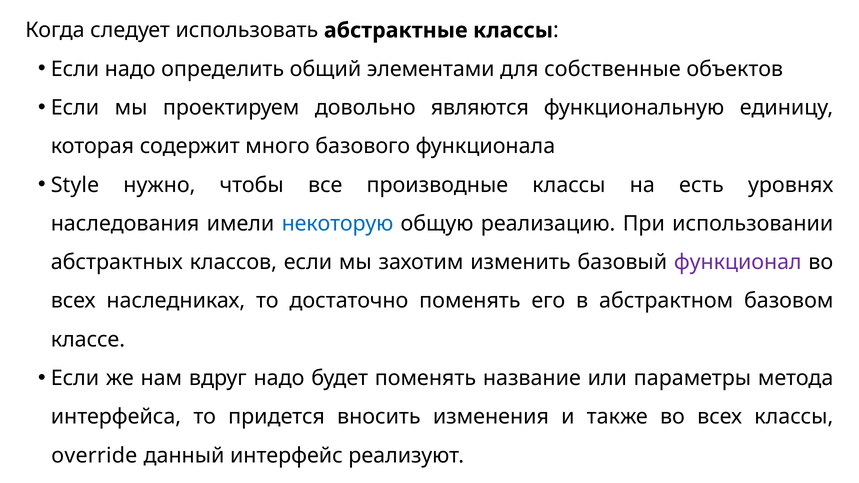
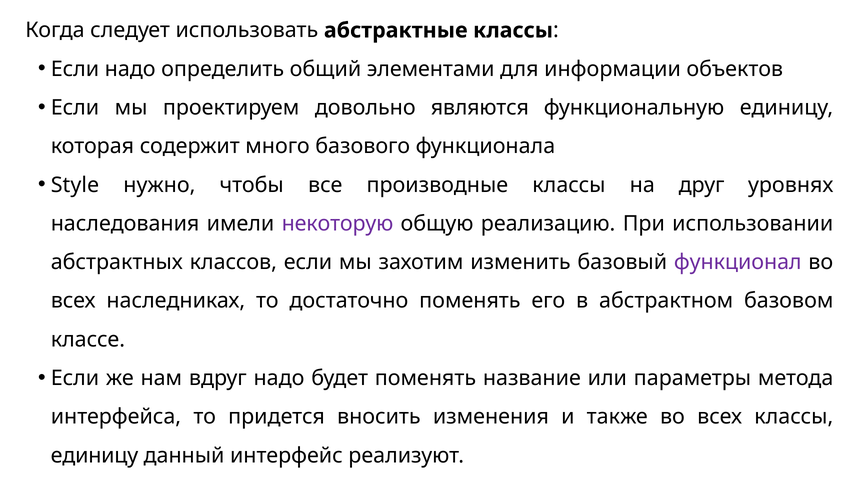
собственные: собственные -> информации
есть: есть -> друг
некоторую colour: blue -> purple
override at (94, 456): override -> единицу
